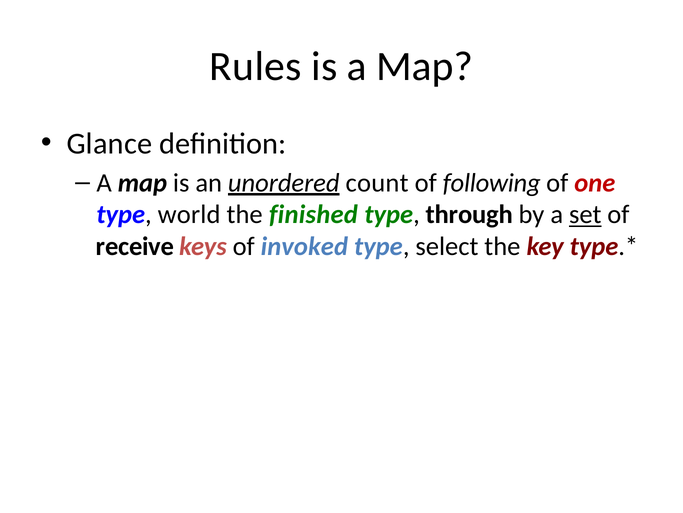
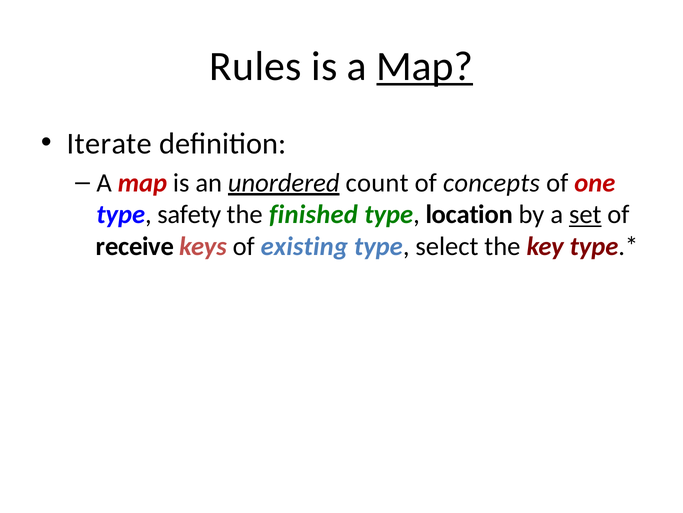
Map at (425, 66) underline: none -> present
Glance: Glance -> Iterate
map at (142, 182) colour: black -> red
following: following -> concepts
world: world -> safety
through: through -> location
invoked: invoked -> existing
